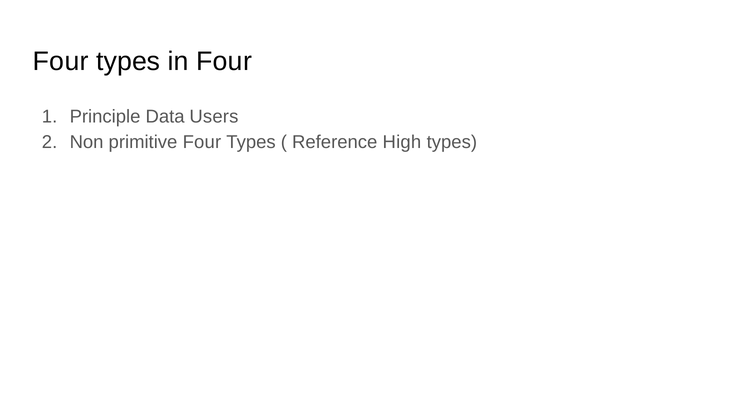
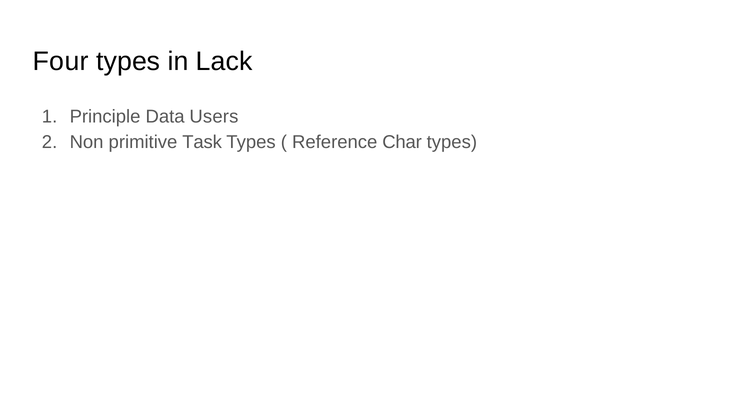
in Four: Four -> Lack
primitive Four: Four -> Task
High: High -> Char
